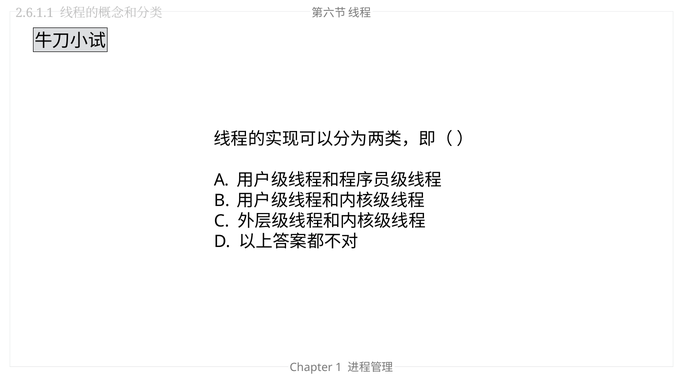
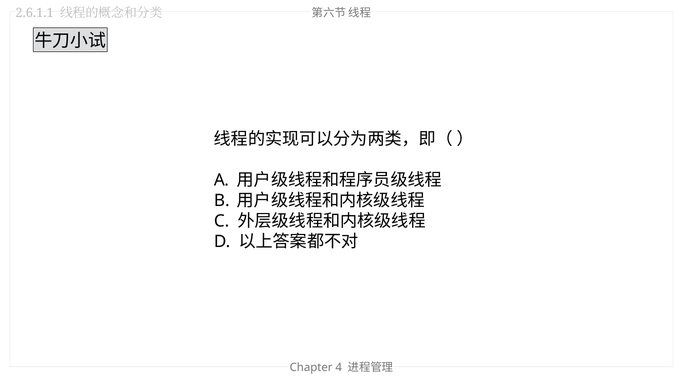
1: 1 -> 4
